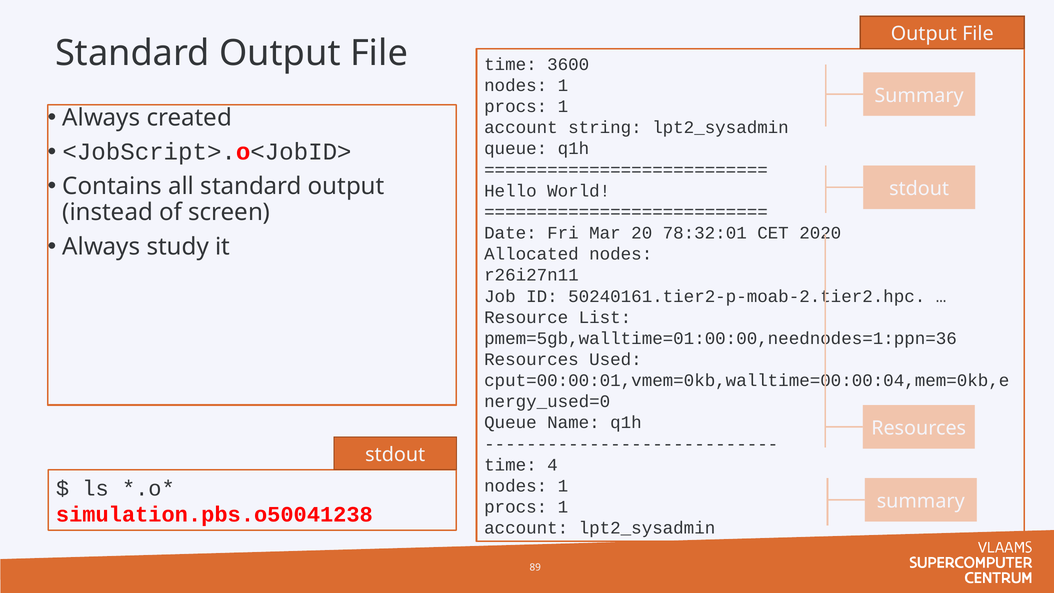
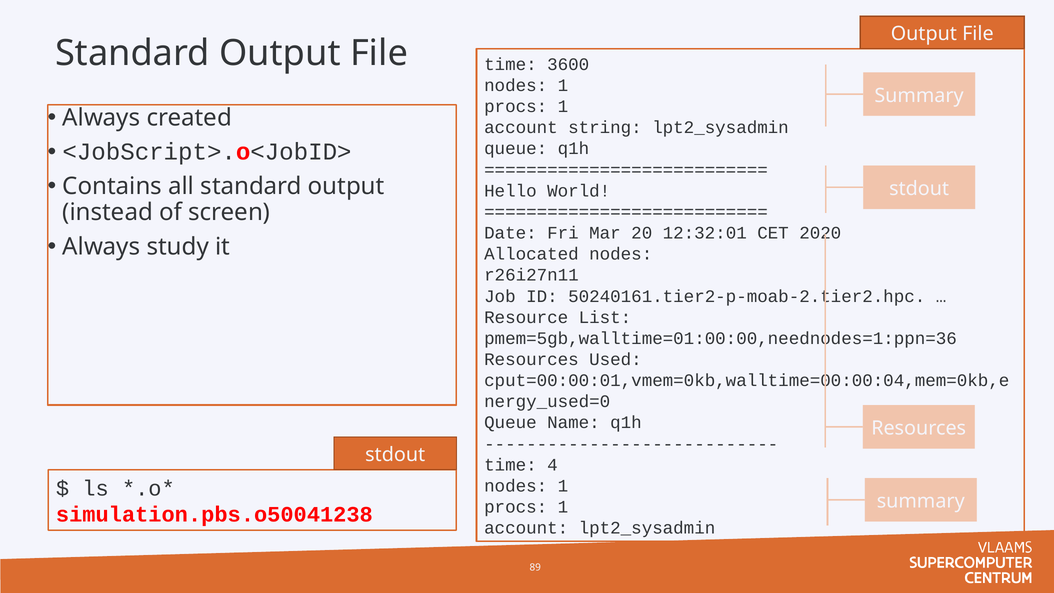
78:32:01: 78:32:01 -> 12:32:01
